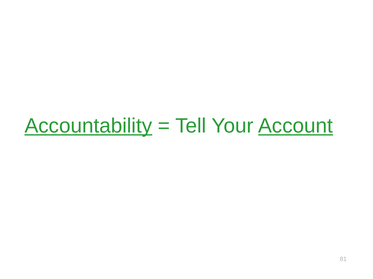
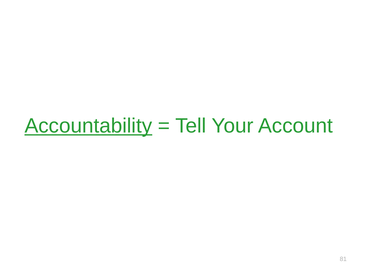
Account underline: present -> none
